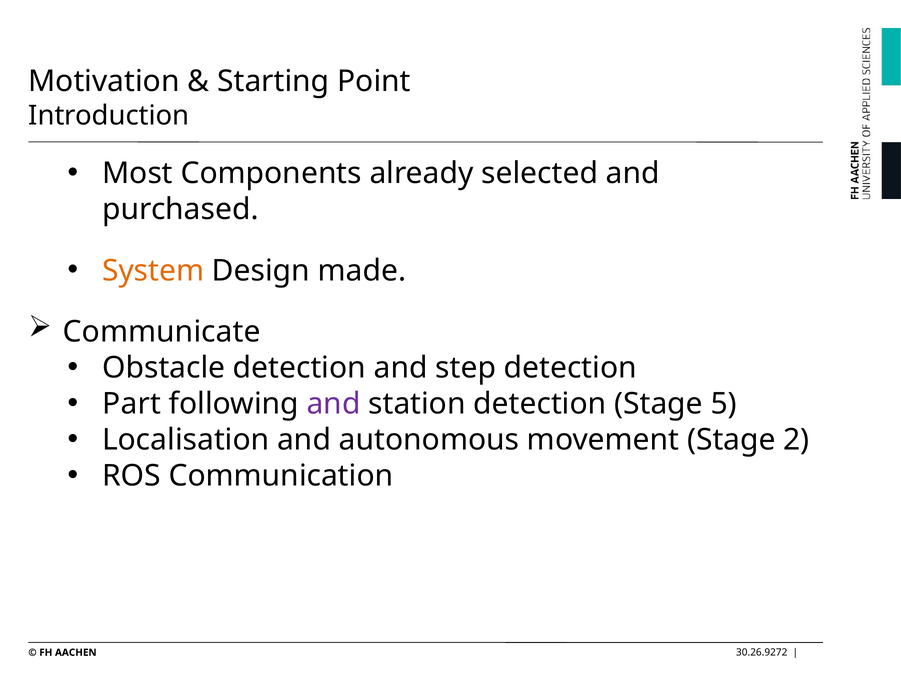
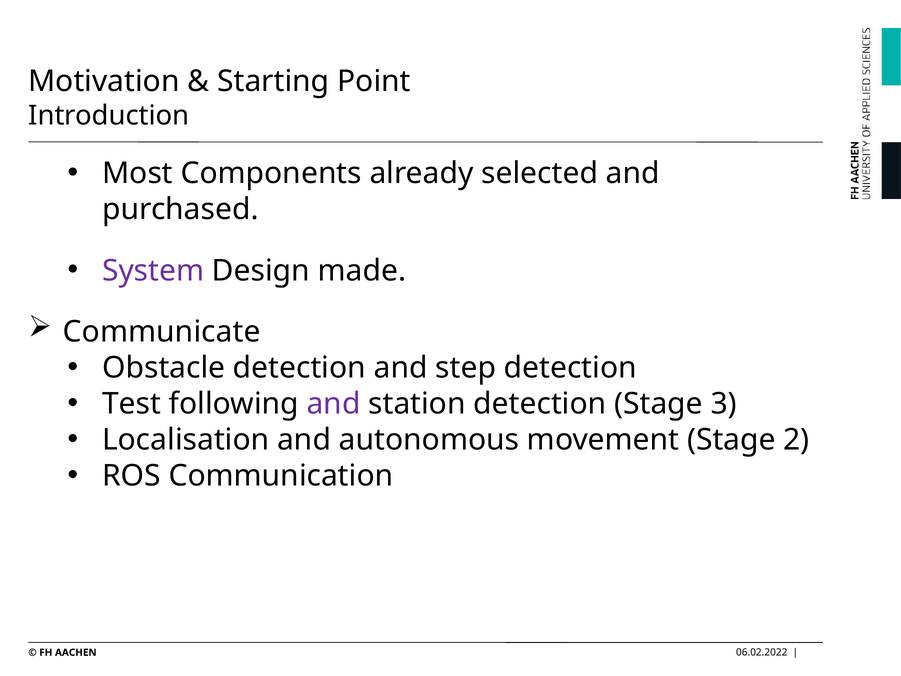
System colour: orange -> purple
Part: Part -> Test
5: 5 -> 3
30.26.9272: 30.26.9272 -> 06.02.2022
